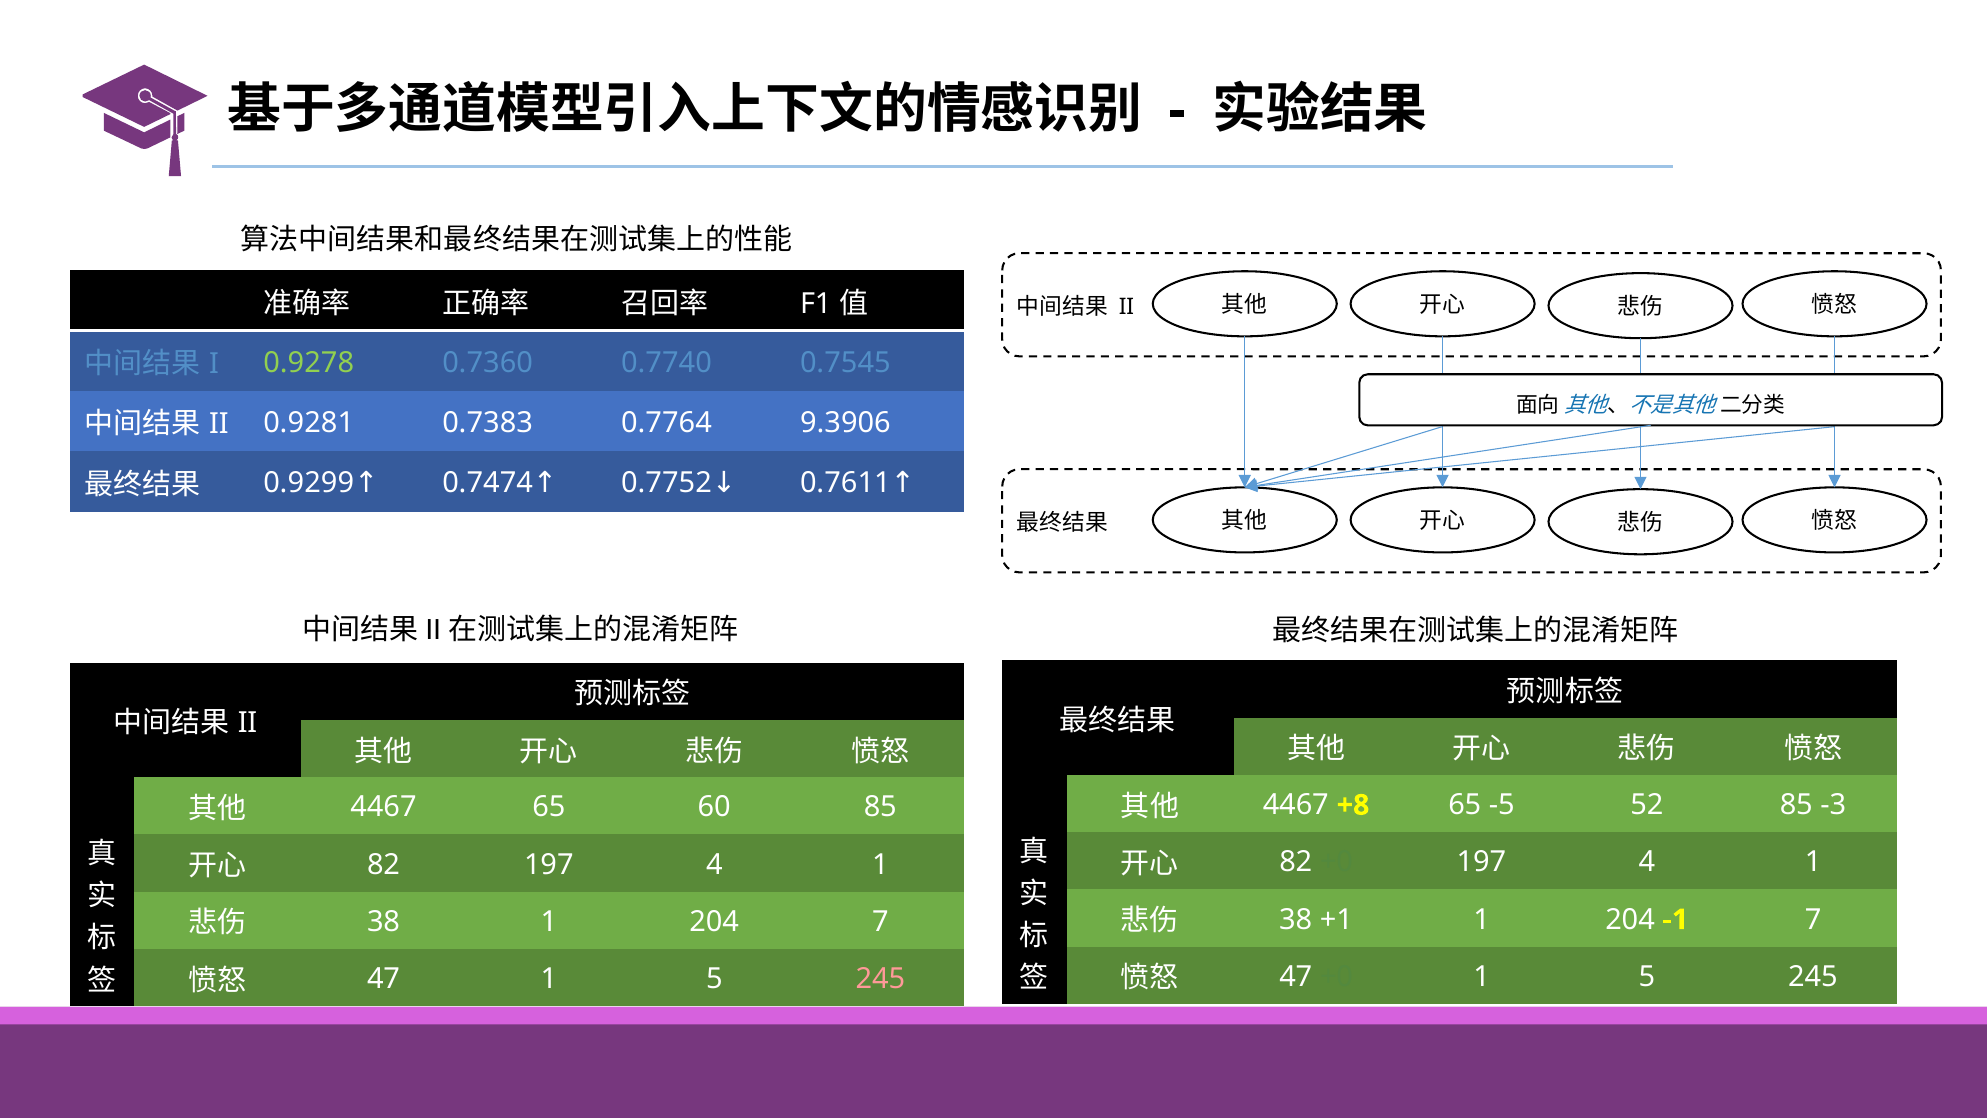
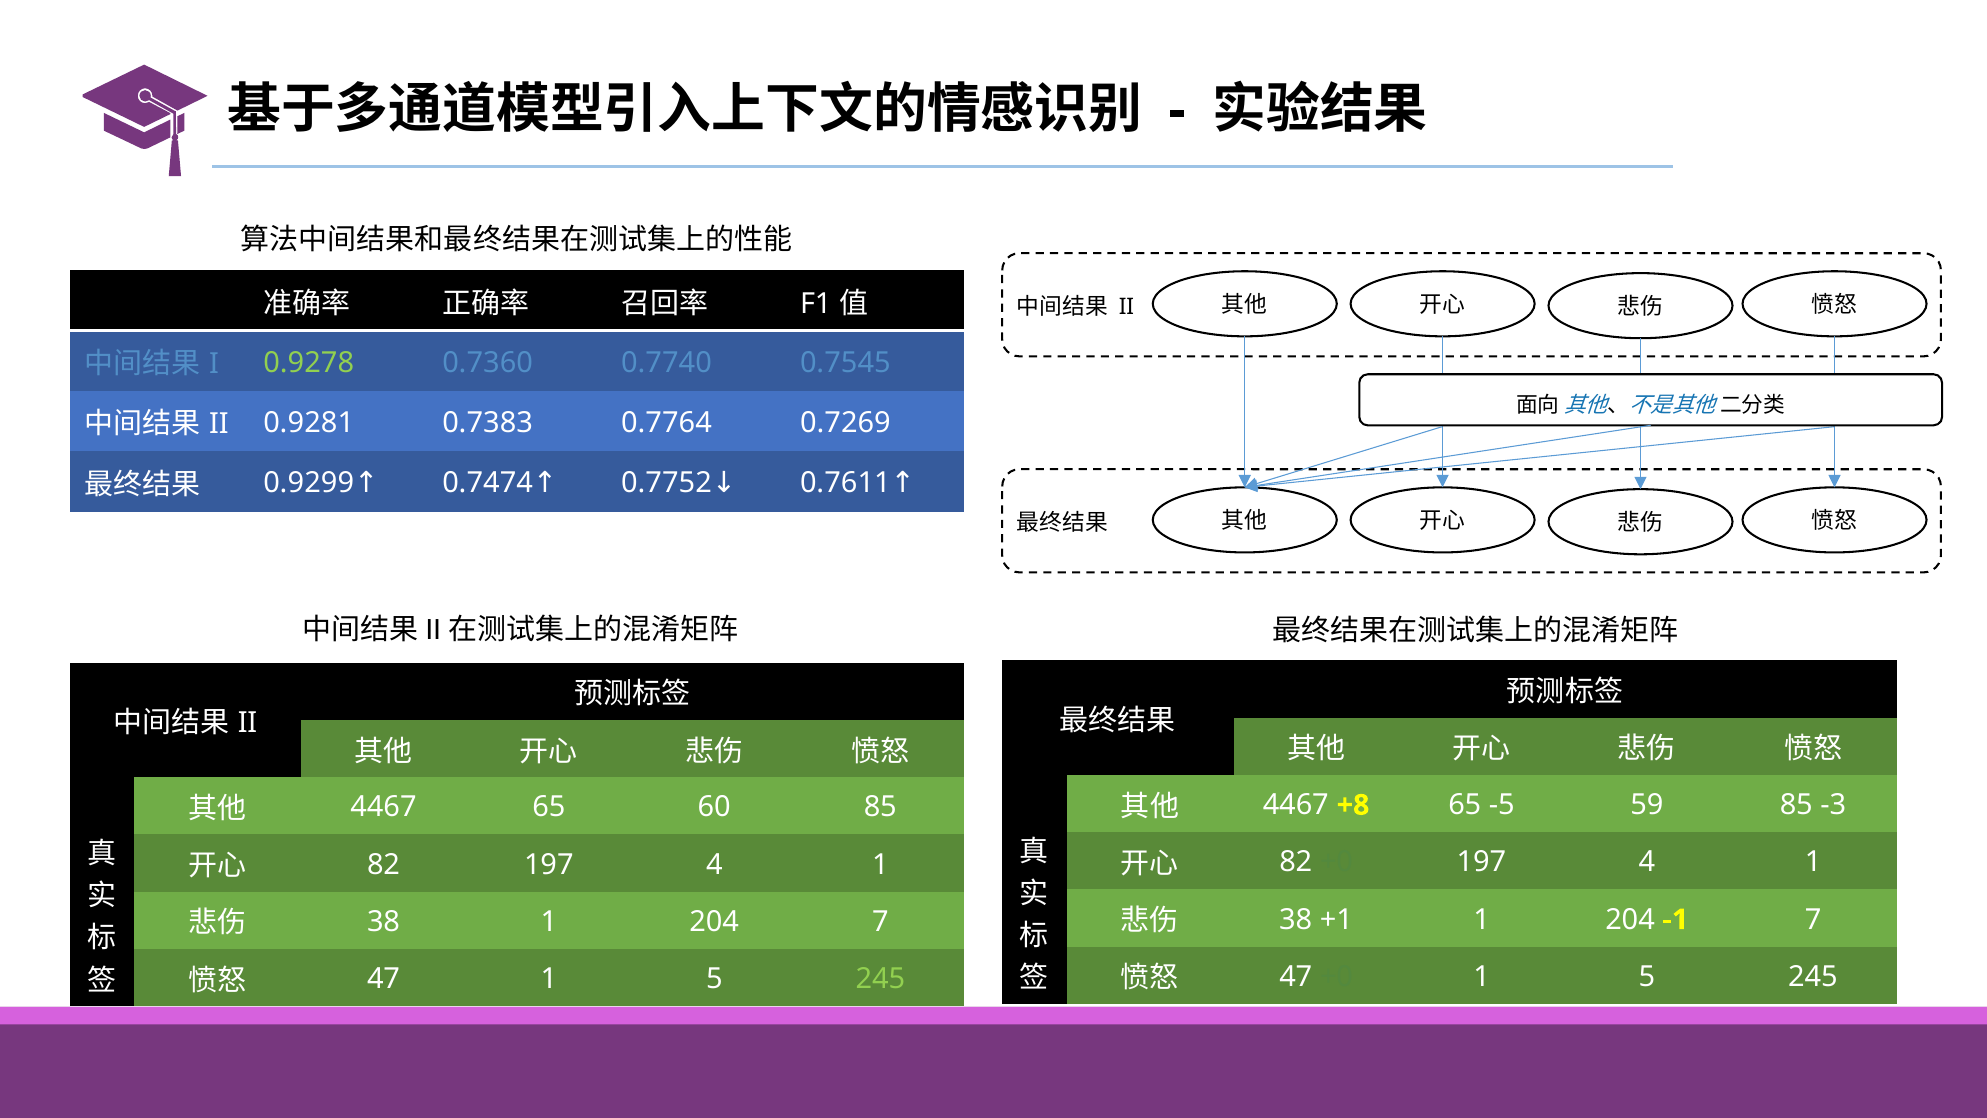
9.3906: 9.3906 -> 0.7269
52: 52 -> 59
245 at (880, 979) colour: pink -> light green
